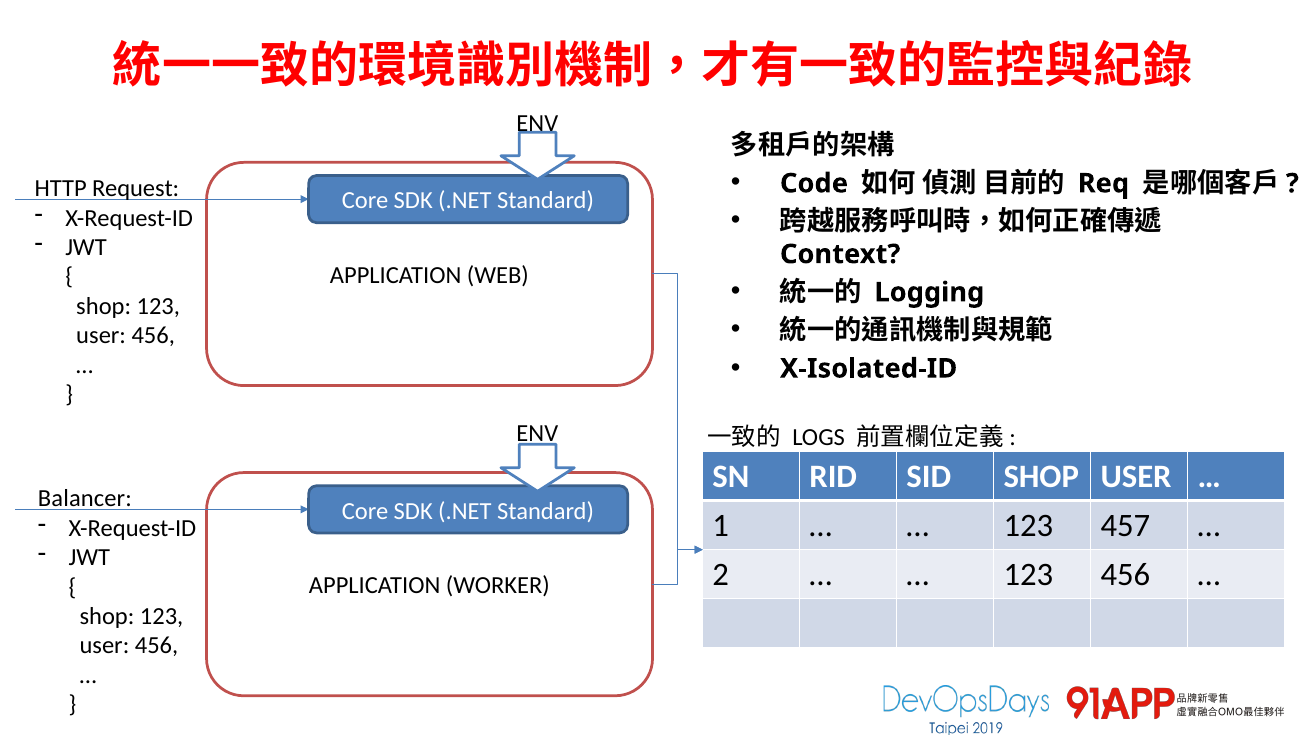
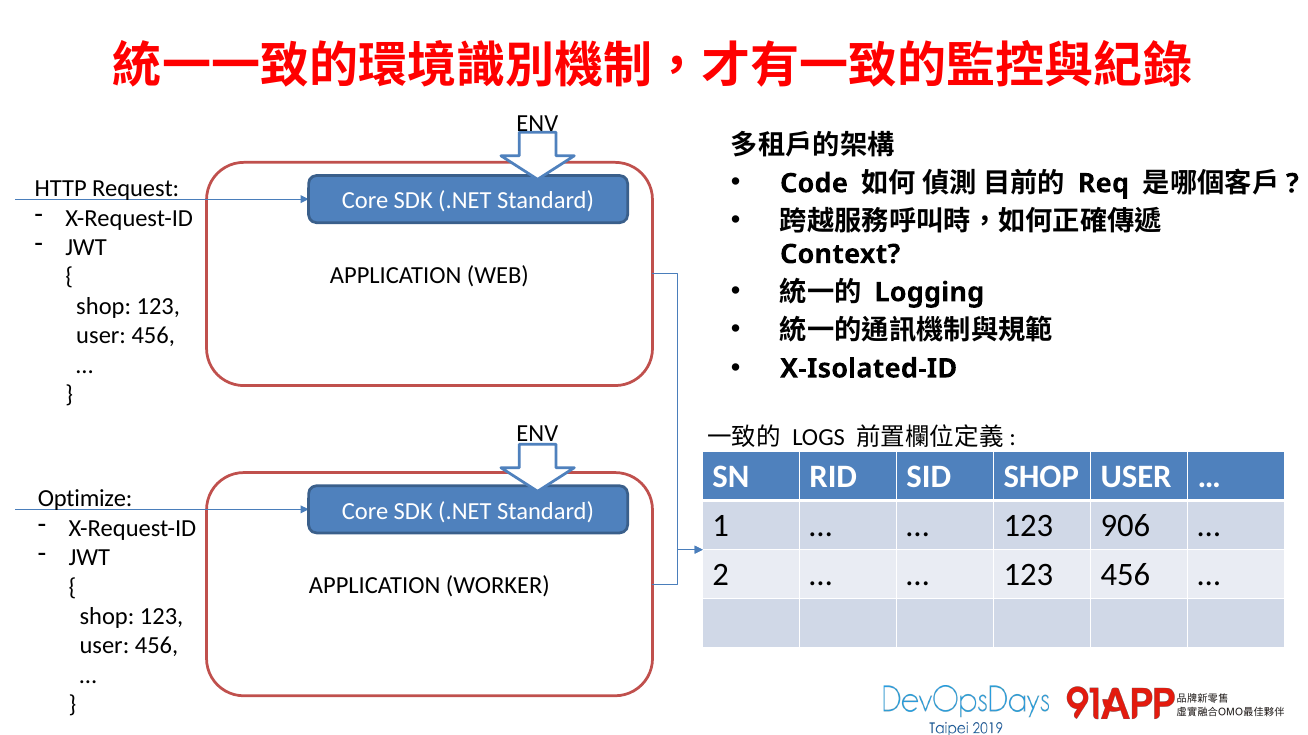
Balancer: Balancer -> Optimize
457: 457 -> 906
